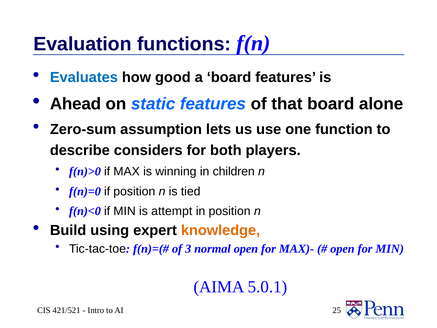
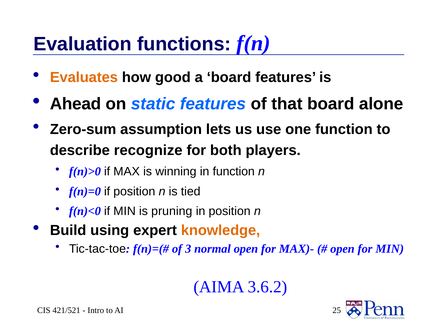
Evaluates colour: blue -> orange
considers: considers -> recognize
in children: children -> function
attempt: attempt -> pruning
5.0.1: 5.0.1 -> 3.6.2
